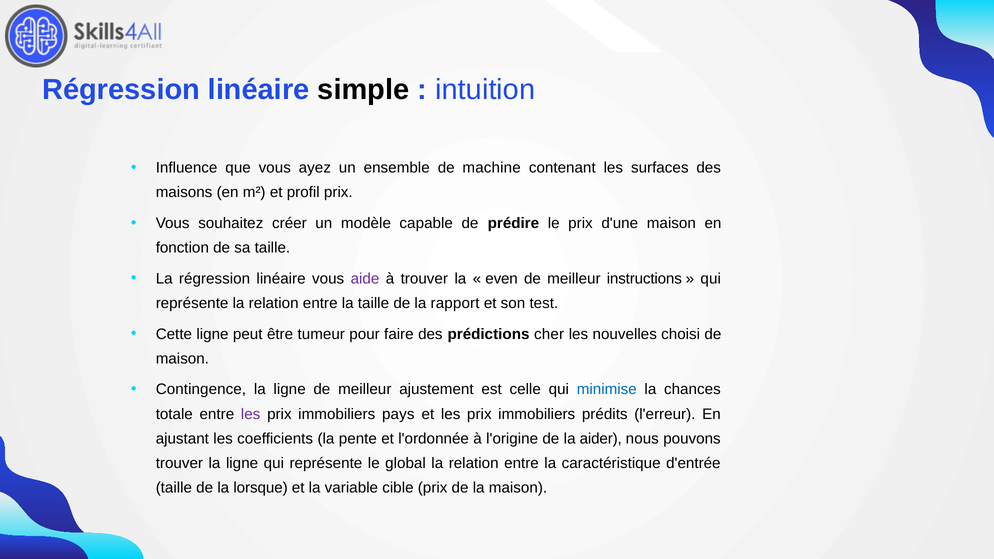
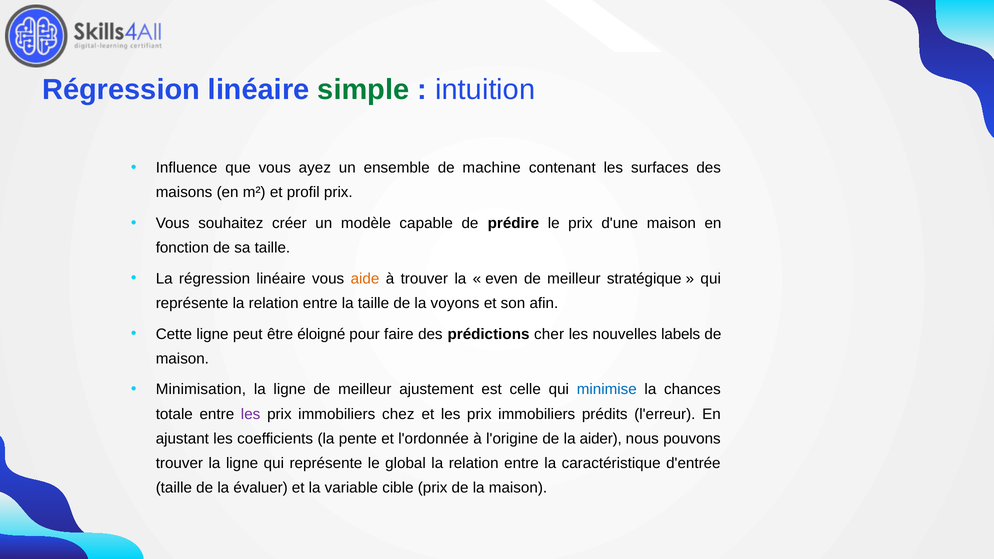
simple colour: black -> green
aide colour: purple -> orange
instructions: instructions -> stratégique
rapport: rapport -> voyons
test: test -> afin
tumeur: tumeur -> éloigné
choisi: choisi -> labels
Contingence: Contingence -> Minimisation
pays: pays -> chez
lorsque: lorsque -> évaluer
